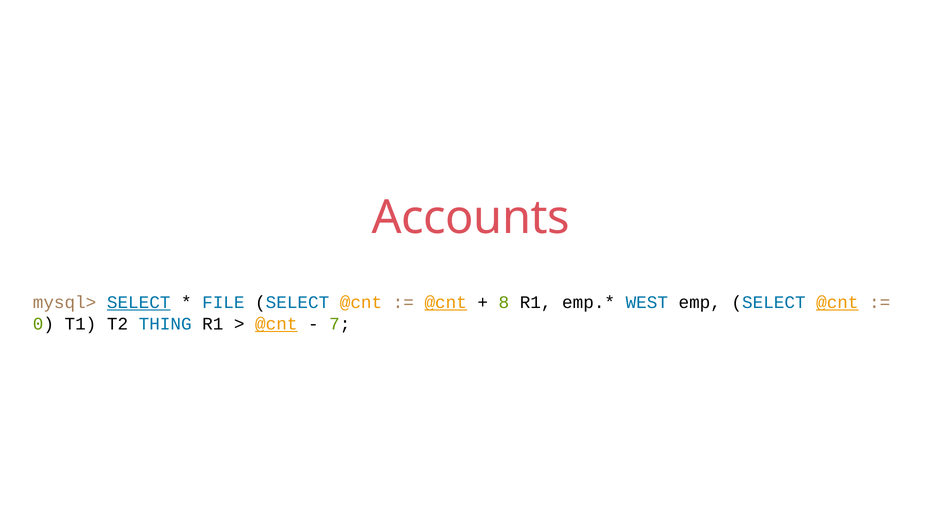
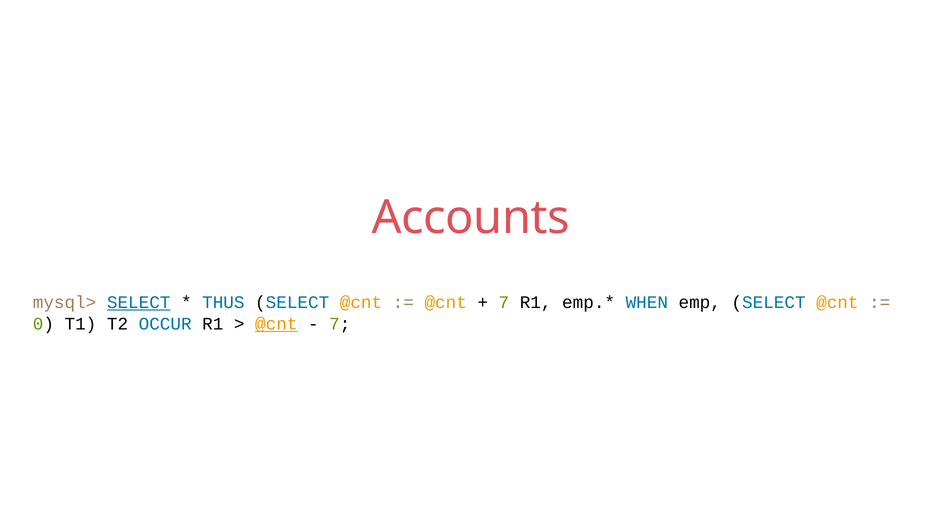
FILE: FILE -> THUS
@cnt at (446, 302) underline: present -> none
8 at (504, 302): 8 -> 7
WEST: WEST -> WHEN
@cnt at (837, 302) underline: present -> none
THING: THING -> OCCUR
